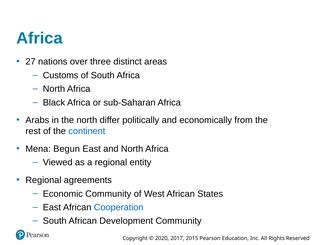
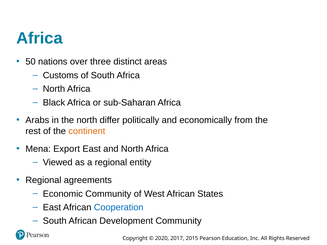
27: 27 -> 50
continent colour: blue -> orange
Begun: Begun -> Export
